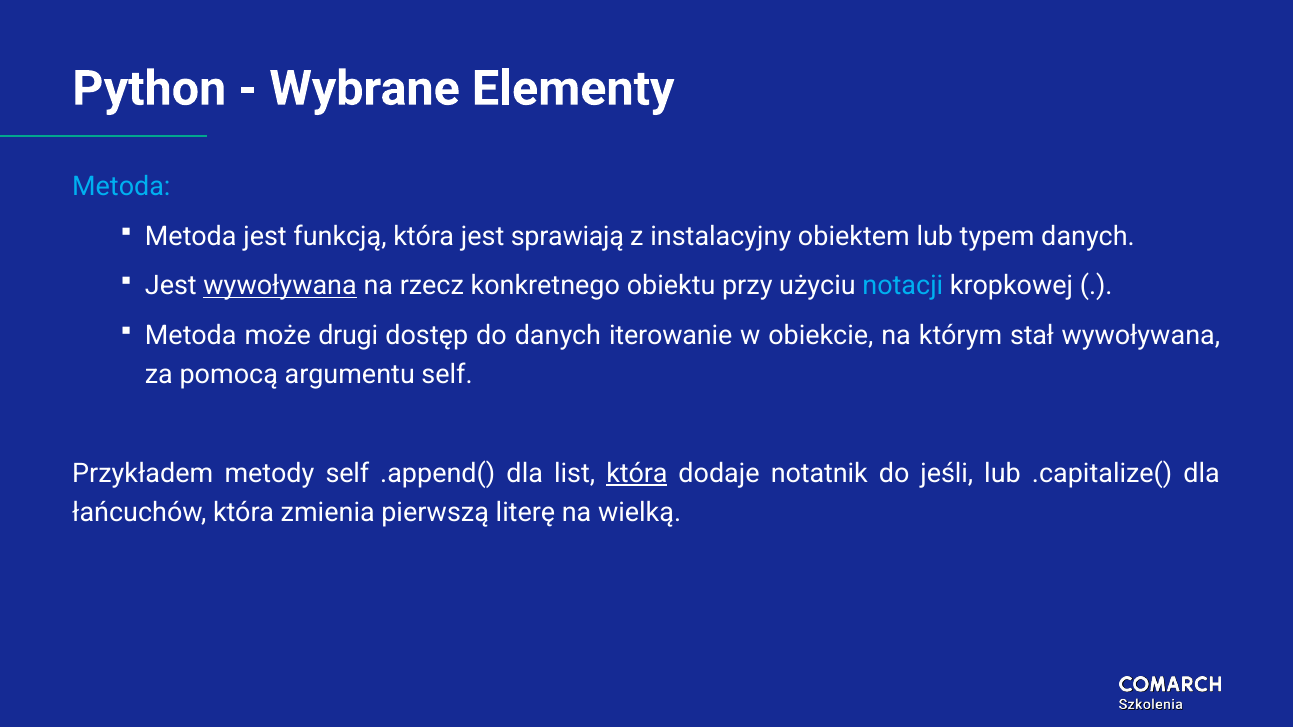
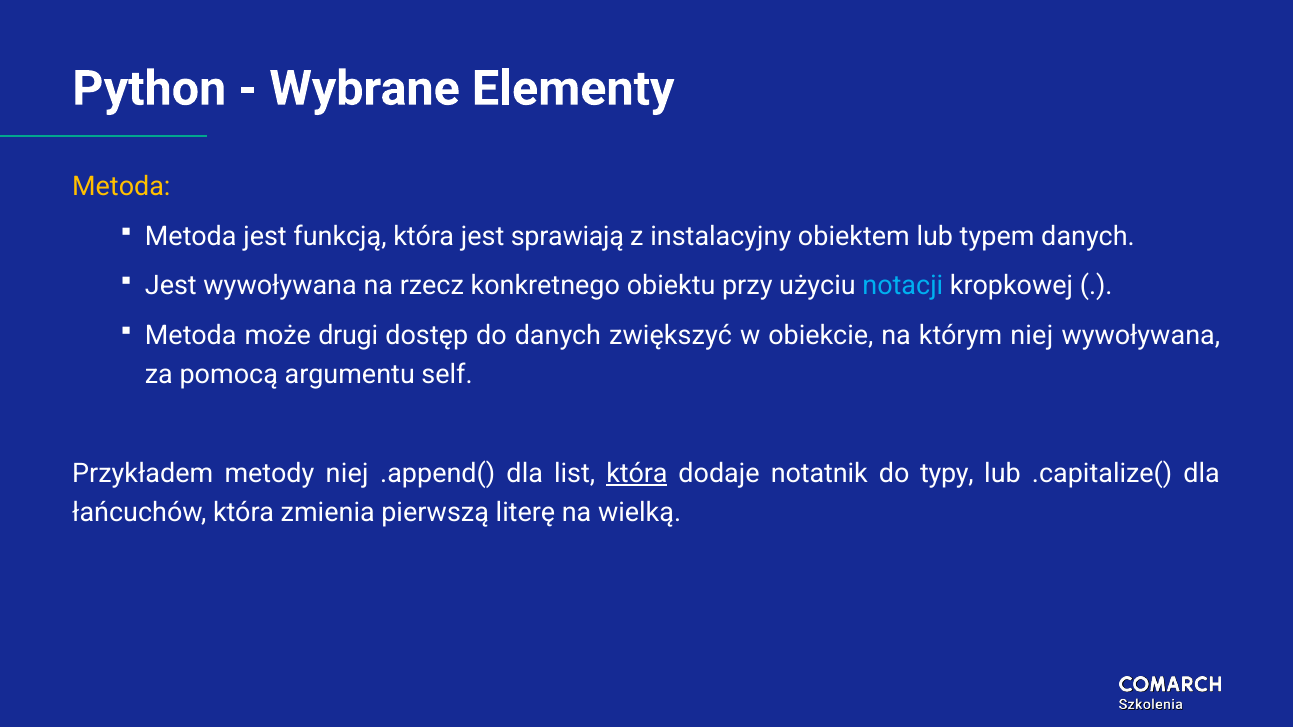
Metoda at (121, 187) colour: light blue -> yellow
wywoływana at (280, 286) underline: present -> none
iterowanie: iterowanie -> zwiększyć
którym stał: stał -> niej
metody self: self -> niej
jeśli: jeśli -> typy
